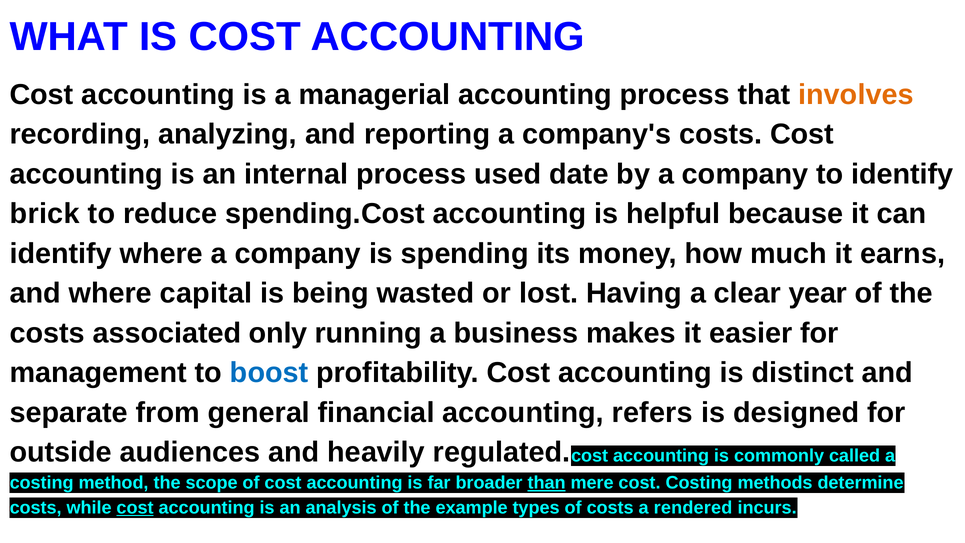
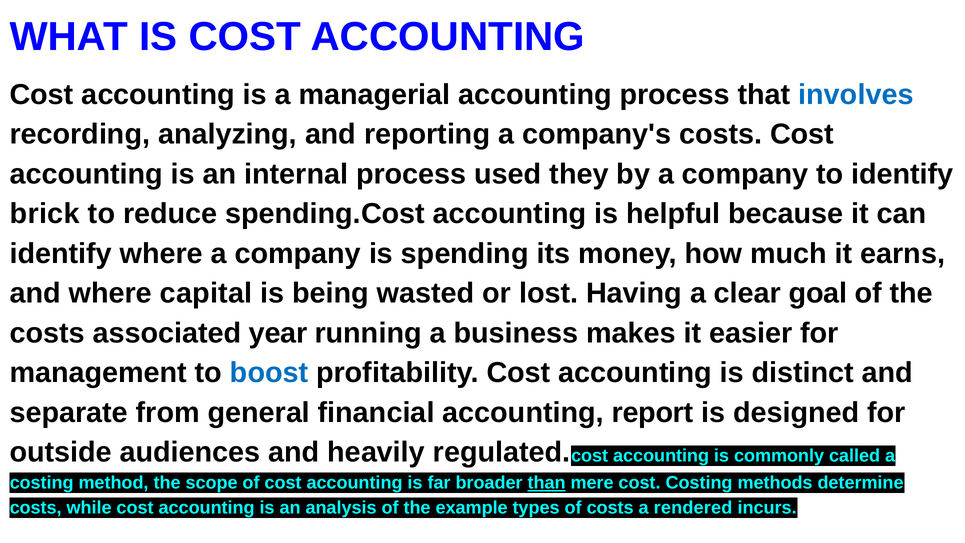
involves colour: orange -> blue
date: date -> they
year: year -> goal
only: only -> year
refers: refers -> report
cost at (135, 508) underline: present -> none
